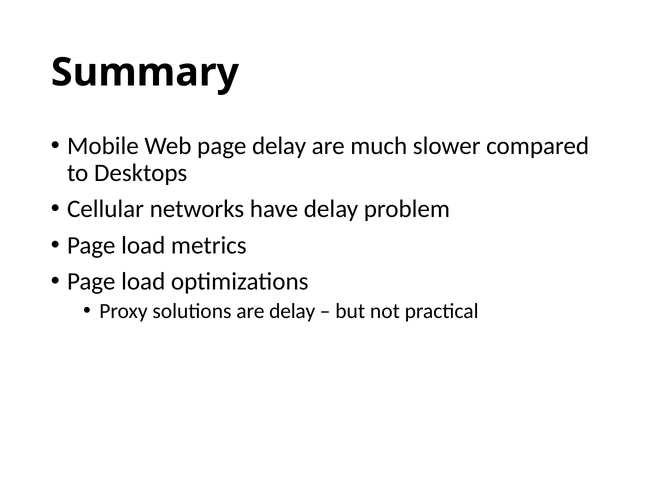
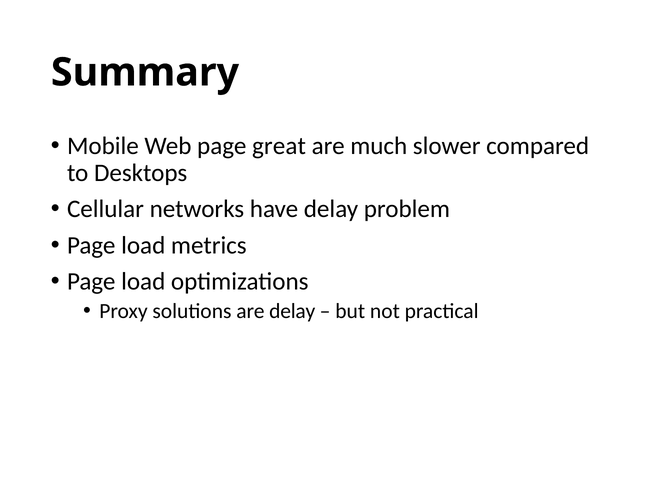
page delay: delay -> great
